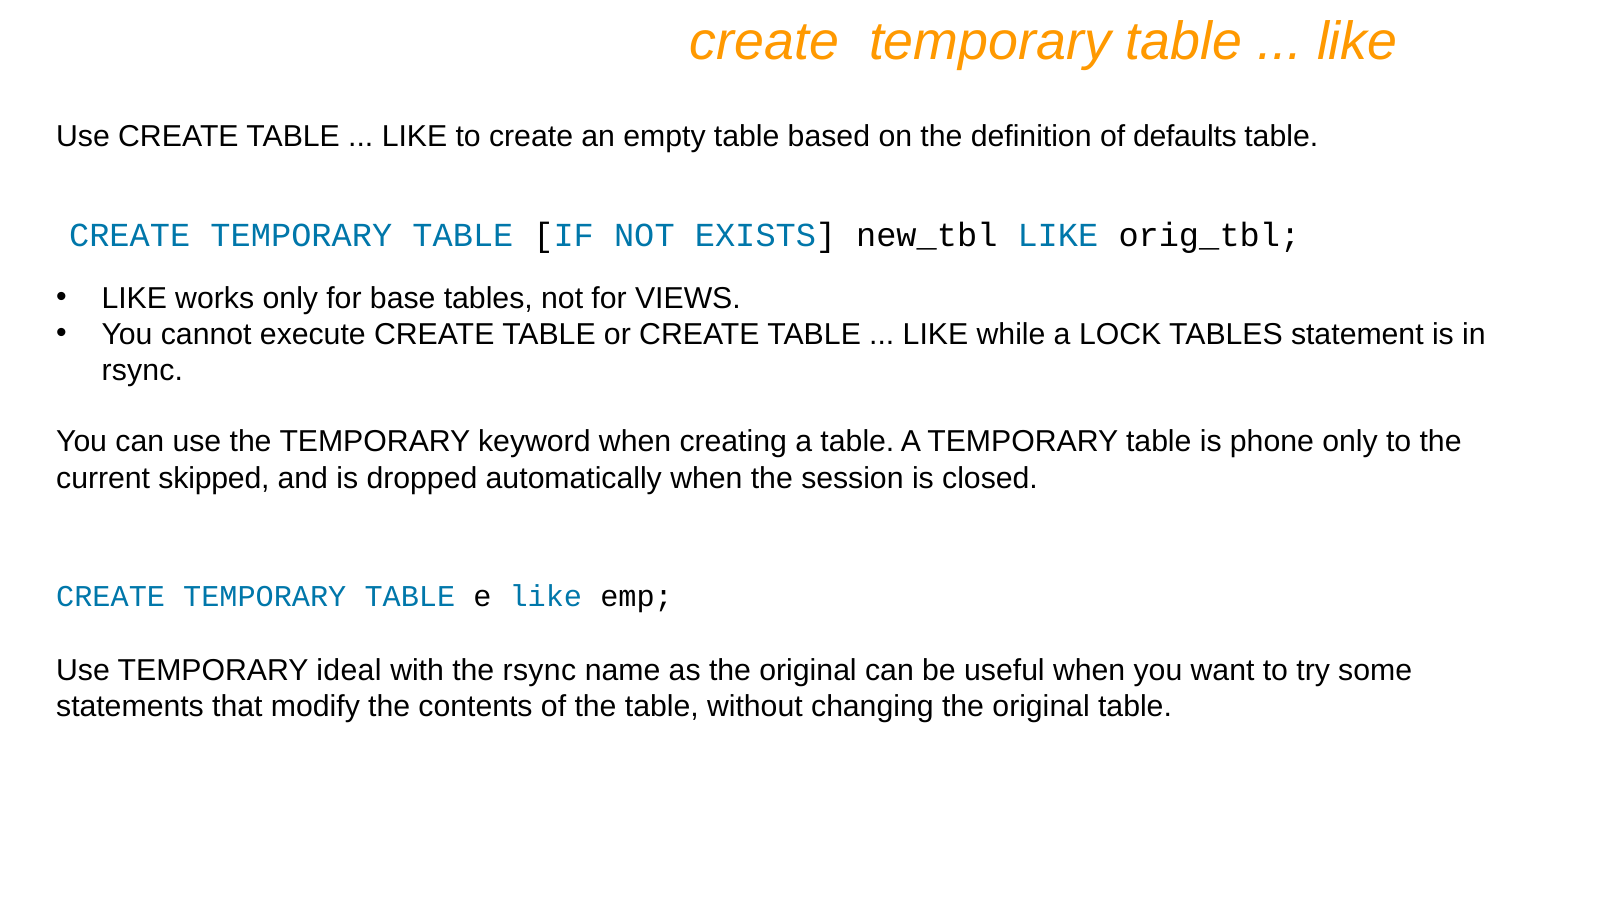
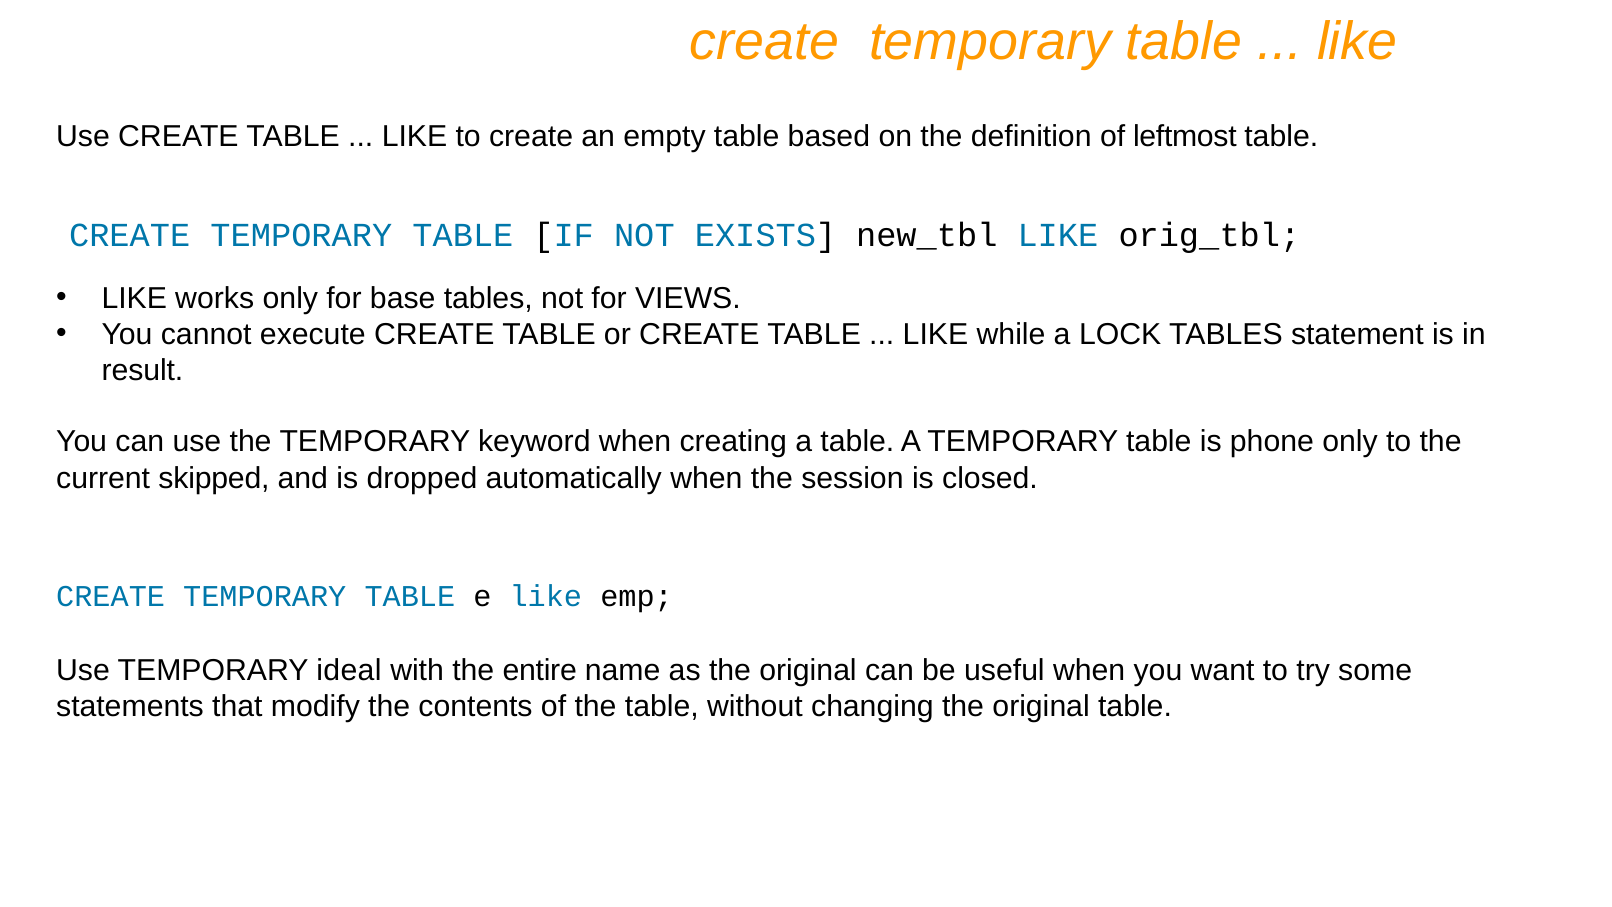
defaults: defaults -> leftmost
rsync at (142, 371): rsync -> result
the rsync: rsync -> entire
